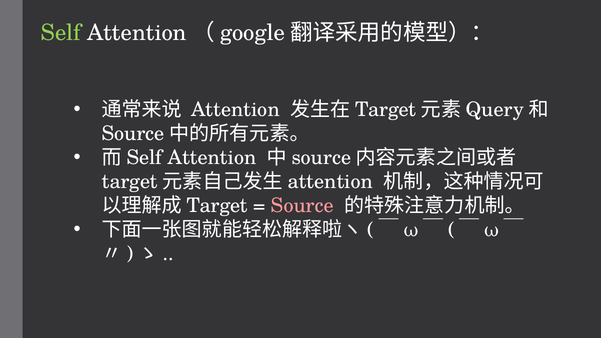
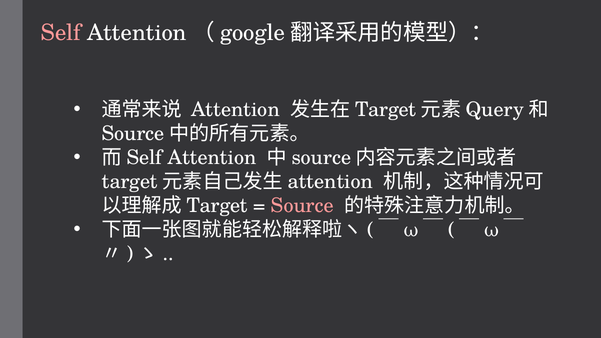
Self colour: light green -> pink
